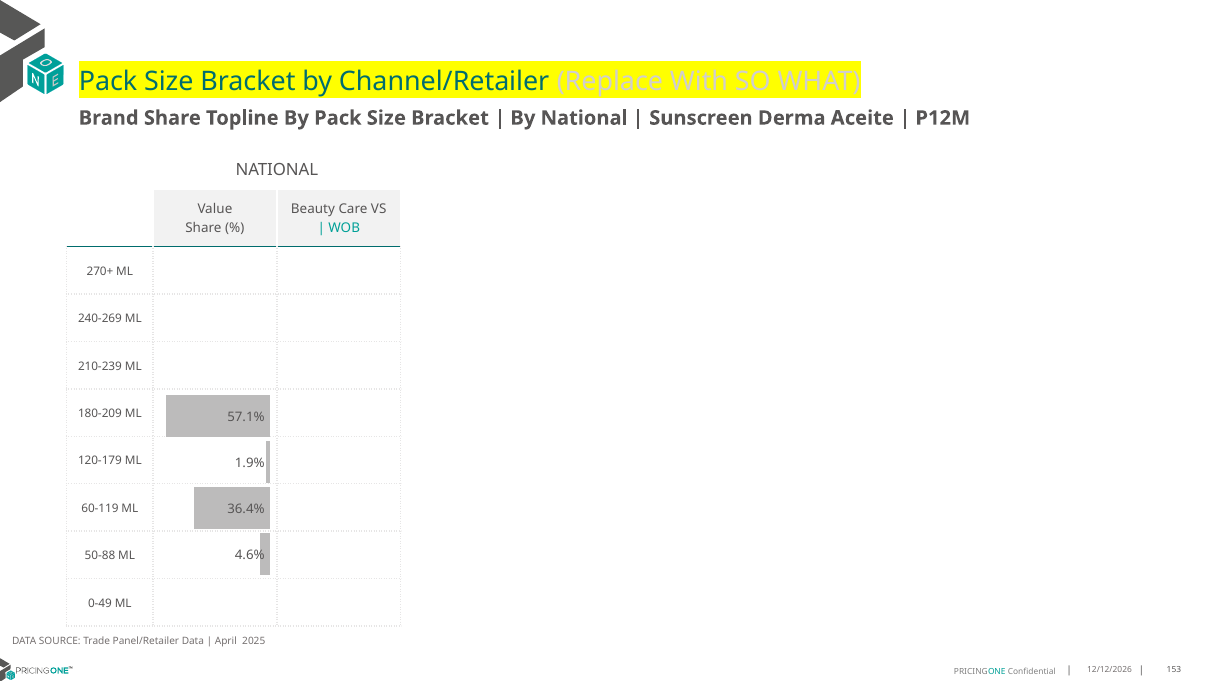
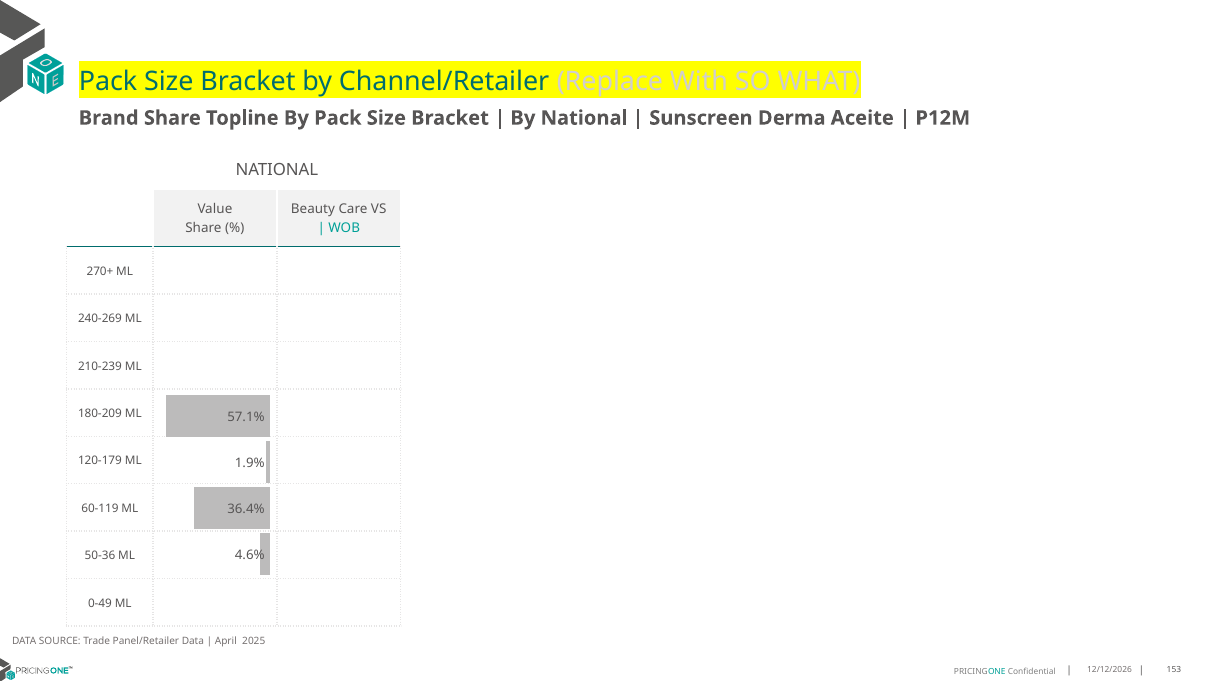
50-88: 50-88 -> 50-36
